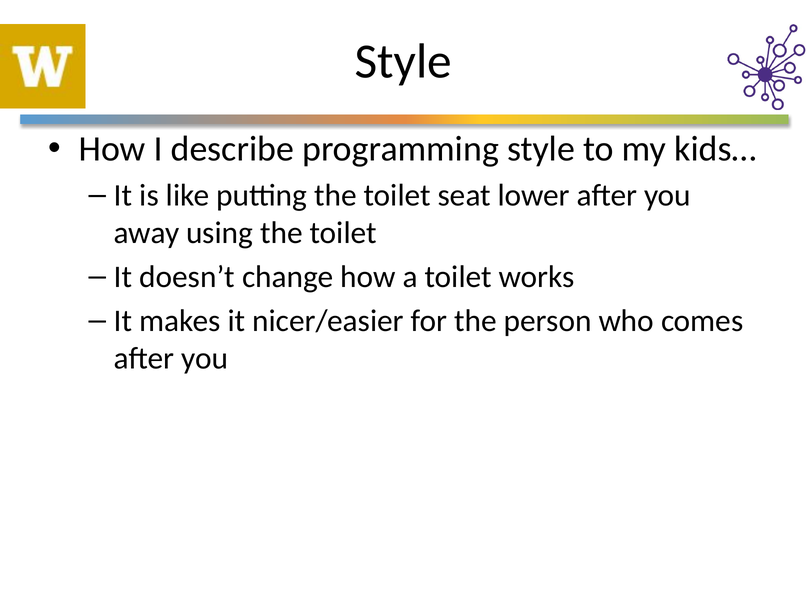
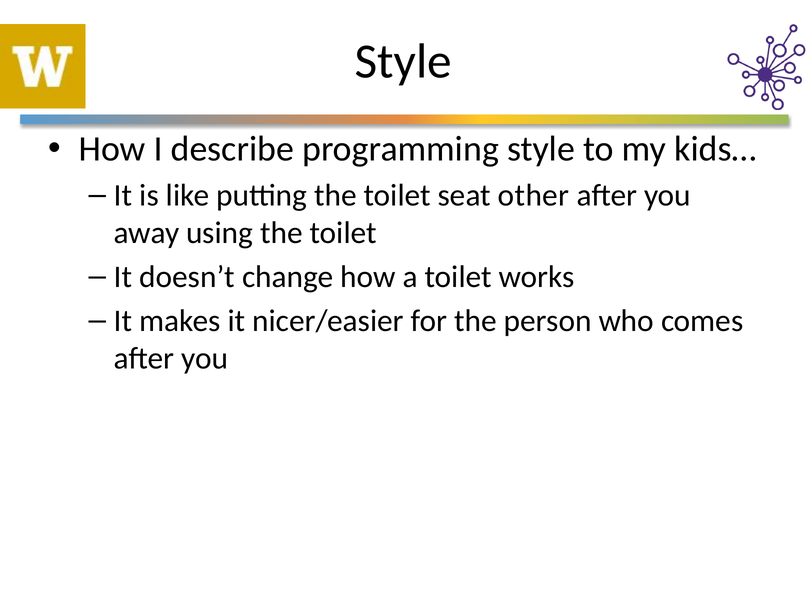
lower: lower -> other
